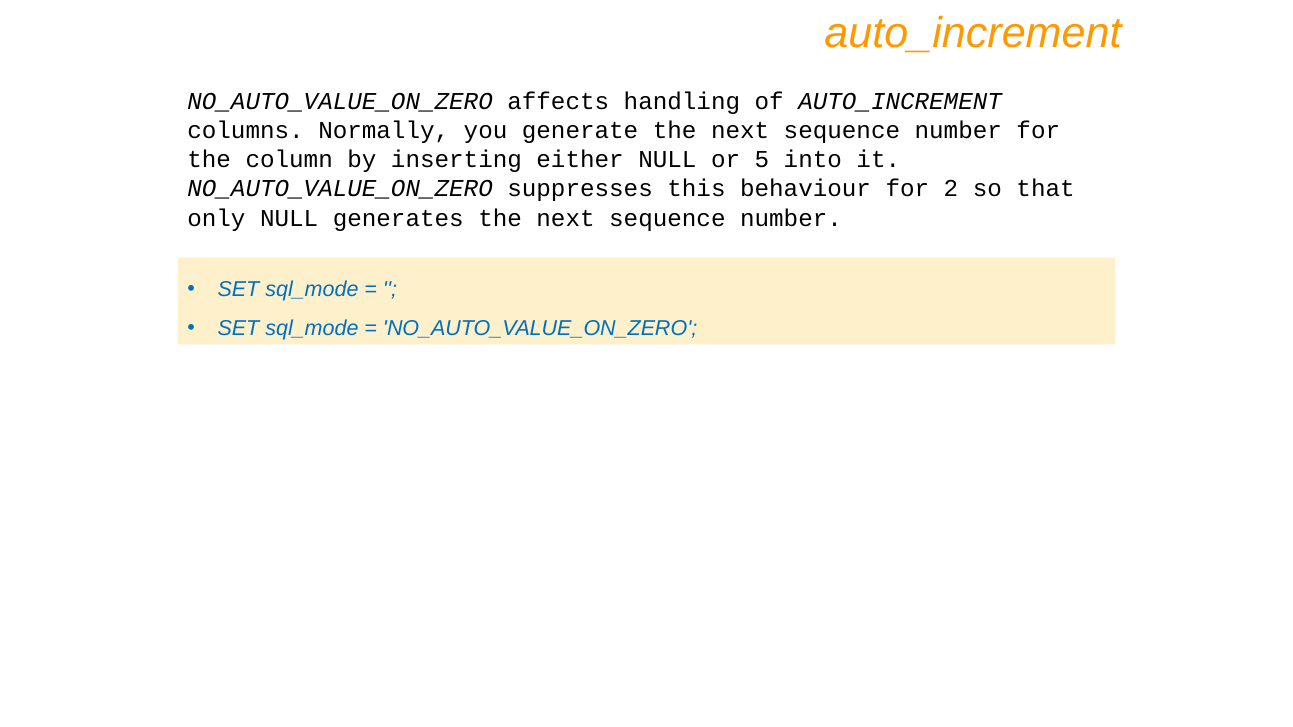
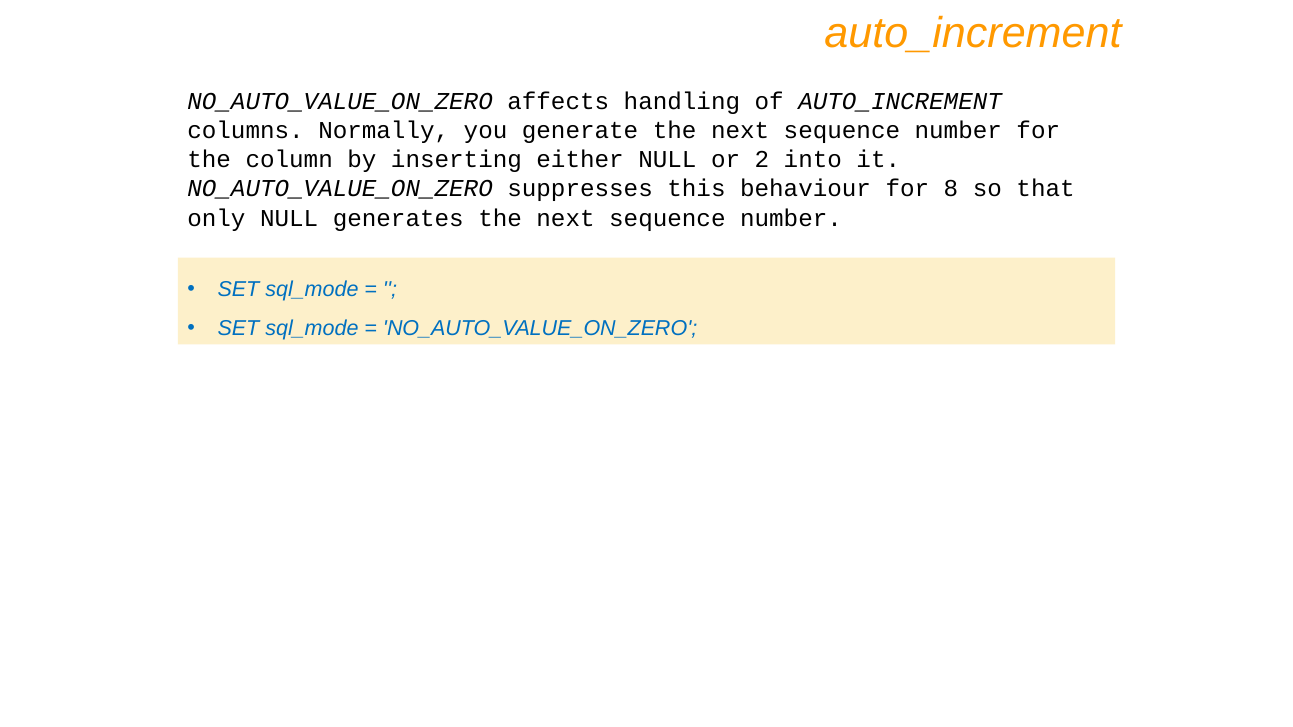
5: 5 -> 2
2: 2 -> 8
